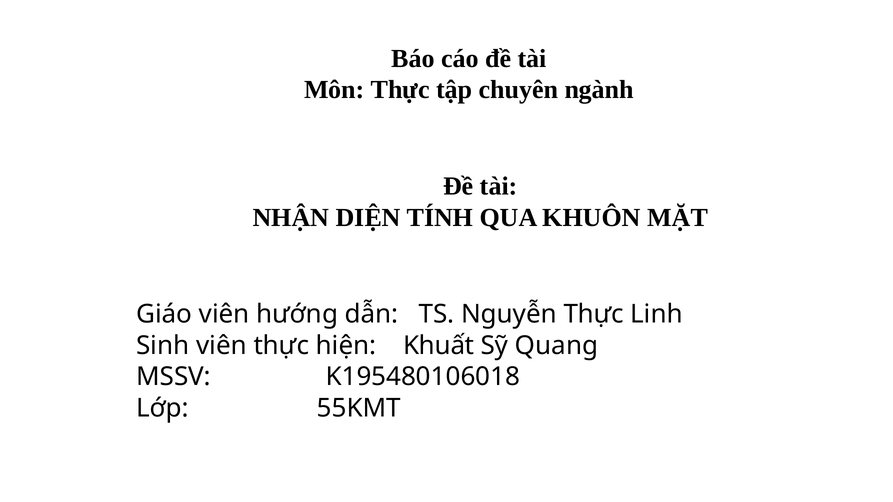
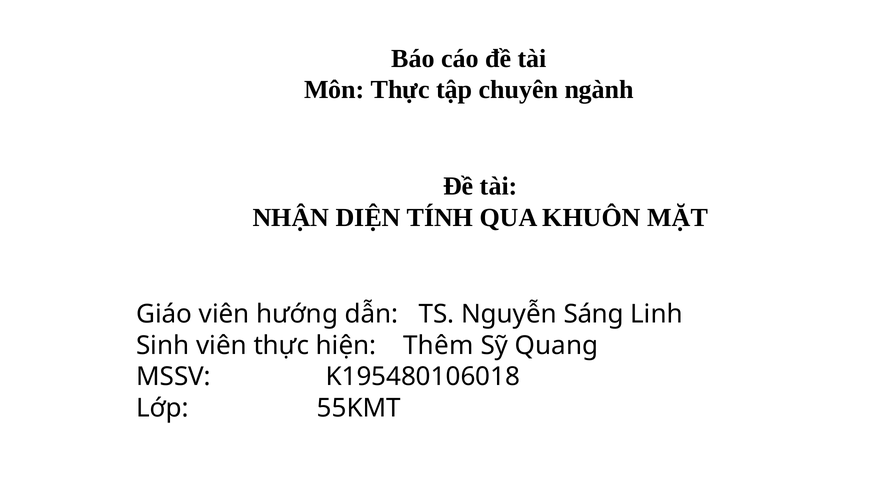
Nguyễn Thực: Thực -> Sáng
Khuất: Khuất -> Thêm
